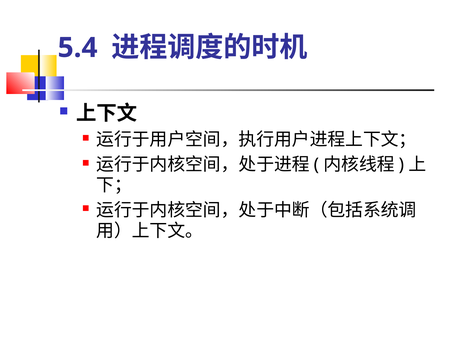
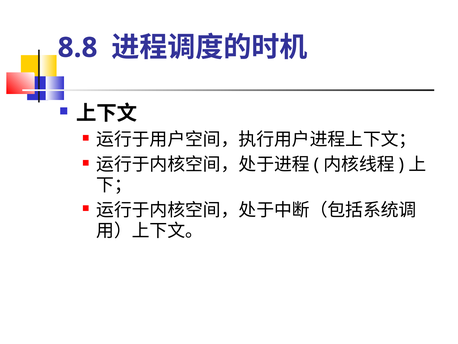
5.4: 5.4 -> 8.8
